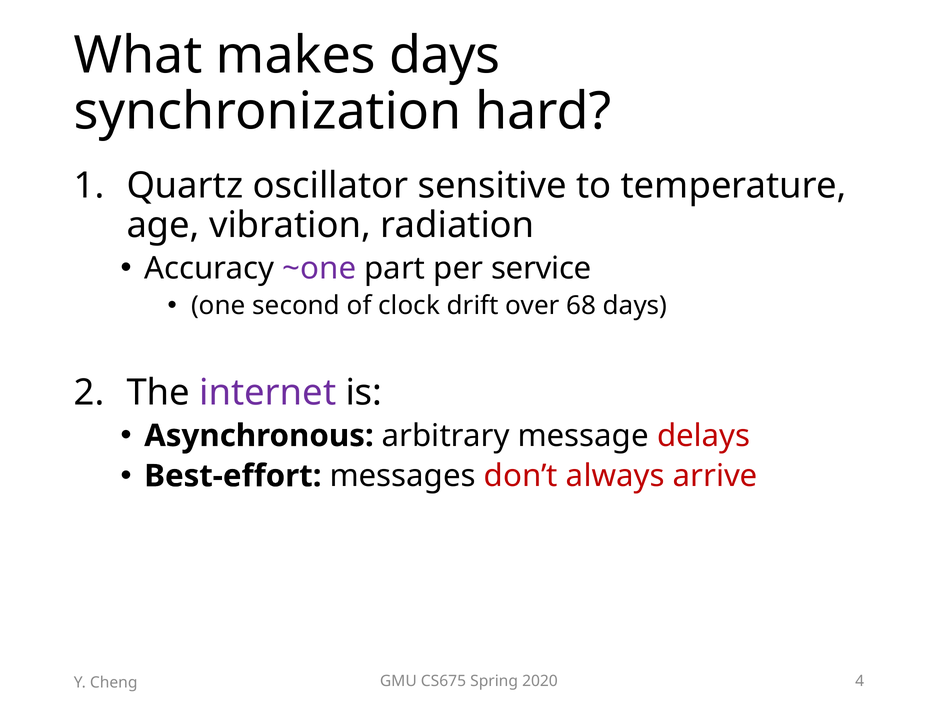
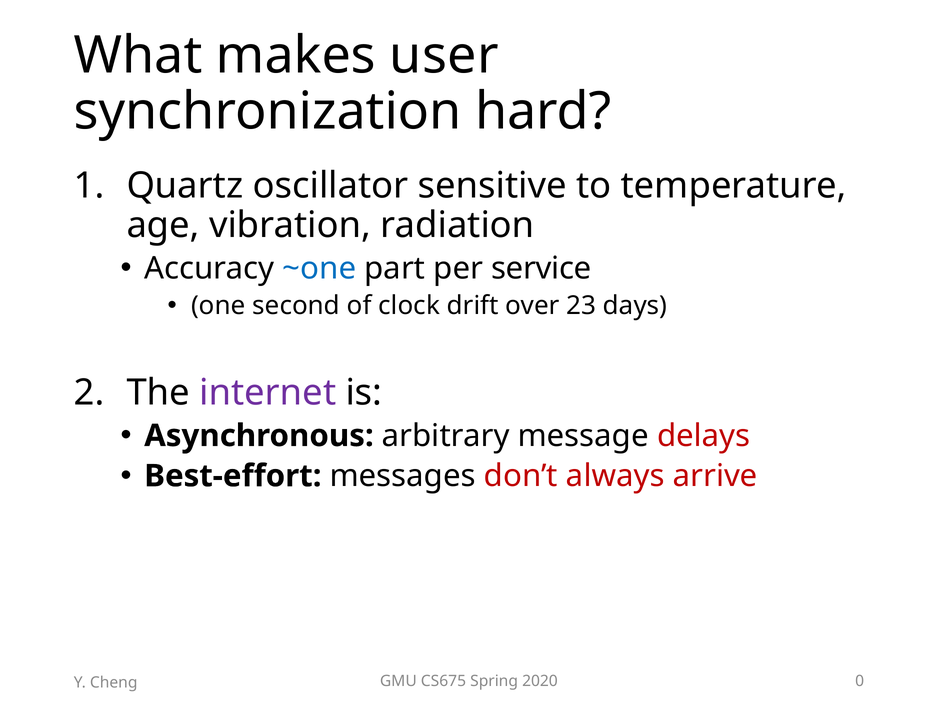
makes days: days -> user
~one colour: purple -> blue
68: 68 -> 23
4: 4 -> 0
